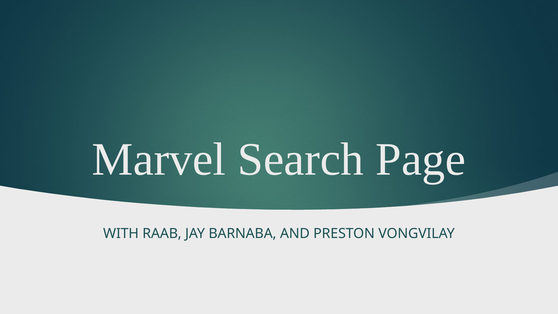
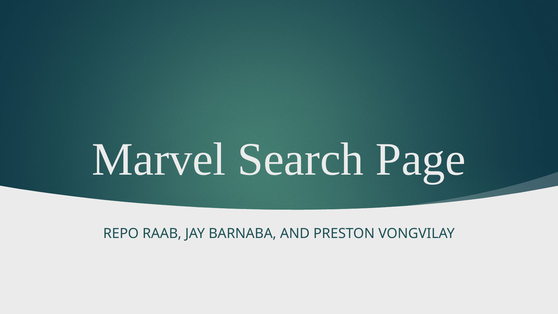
WITH: WITH -> REPO
